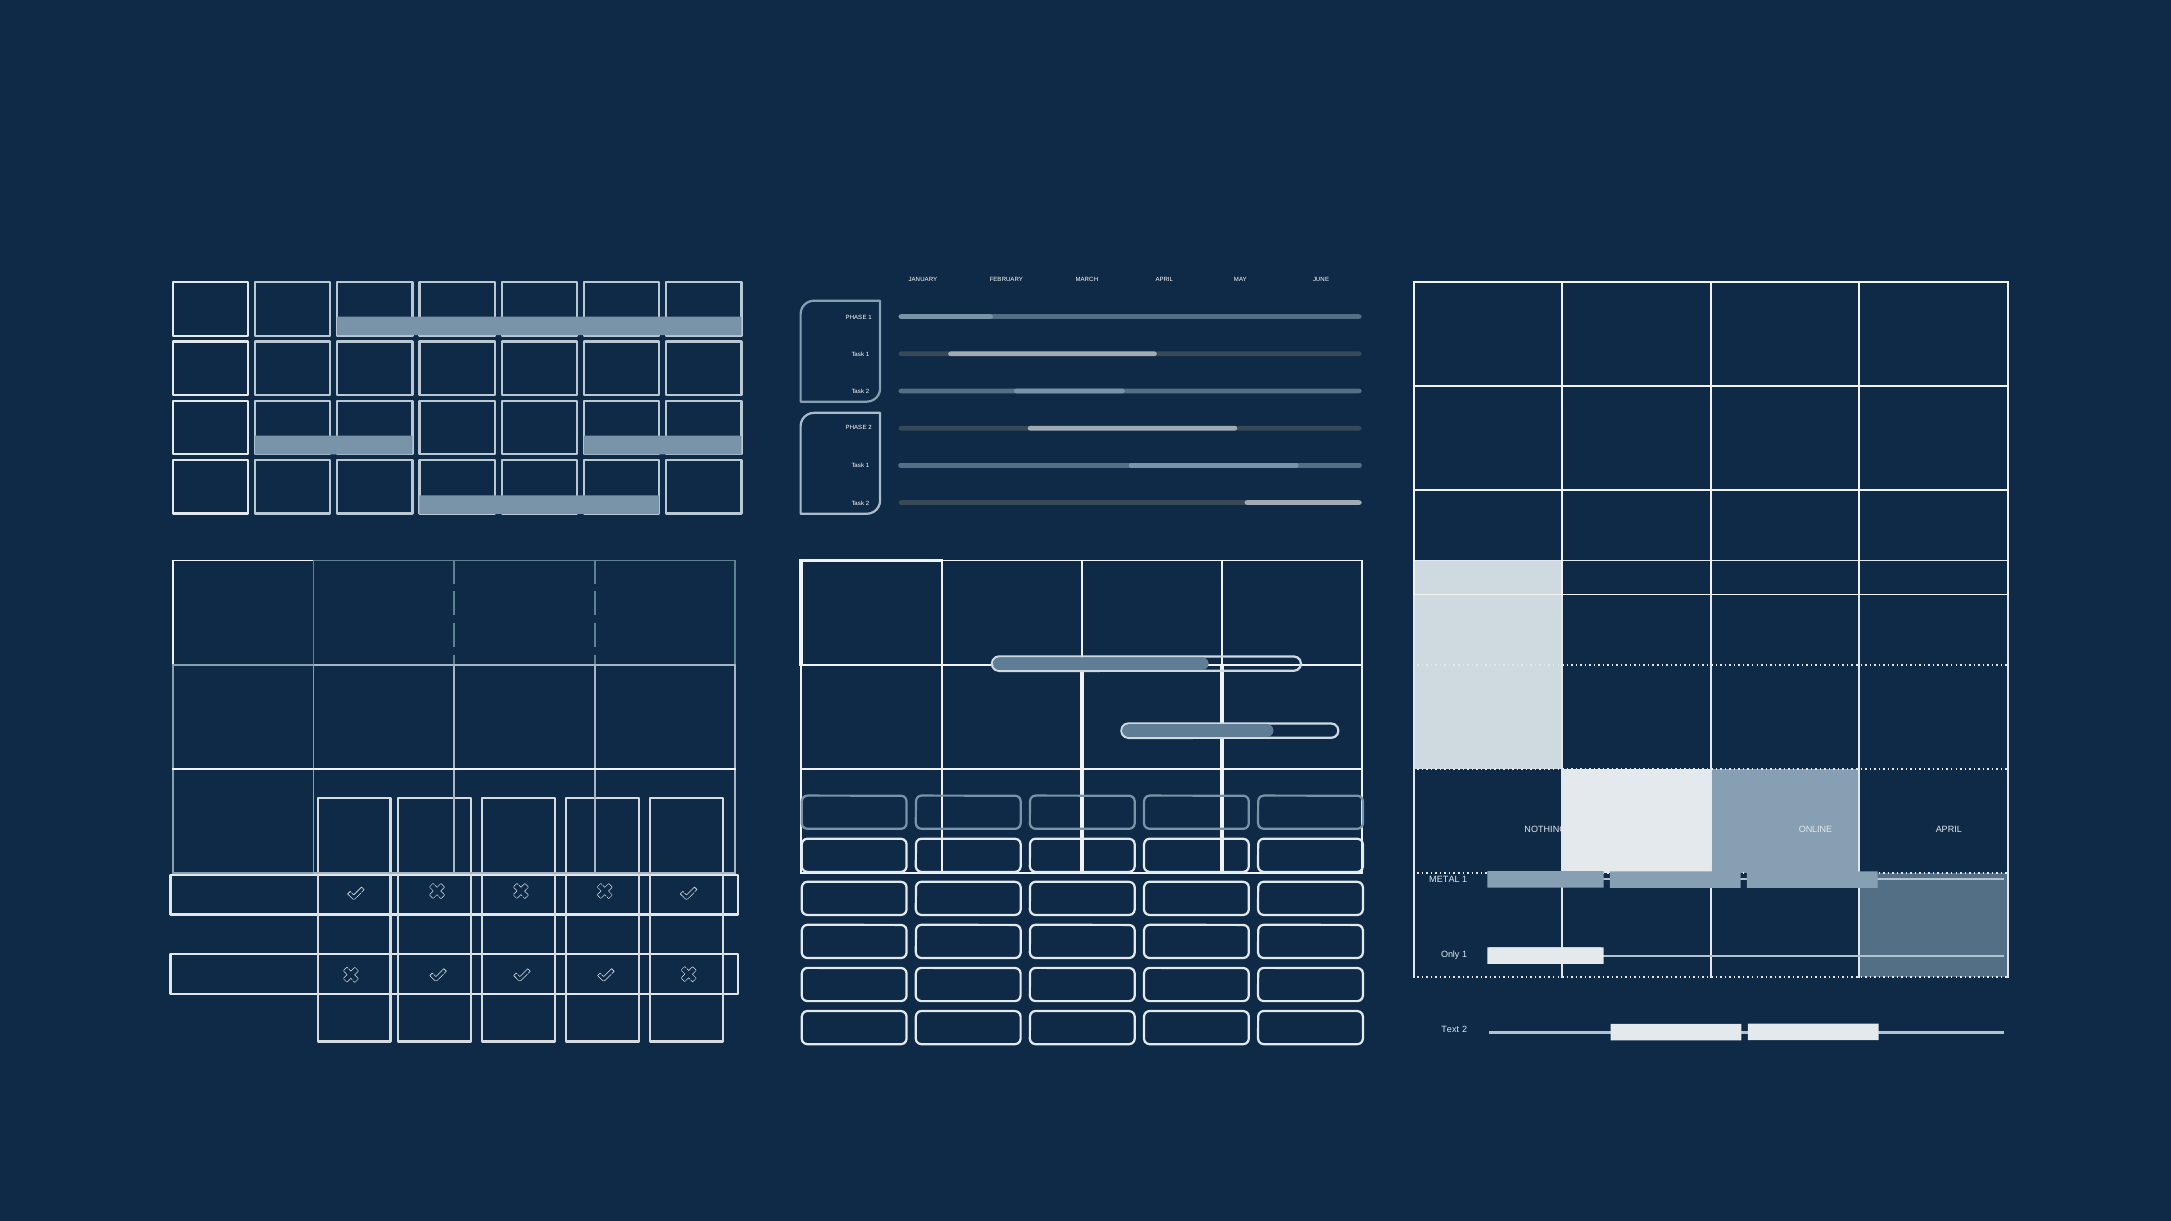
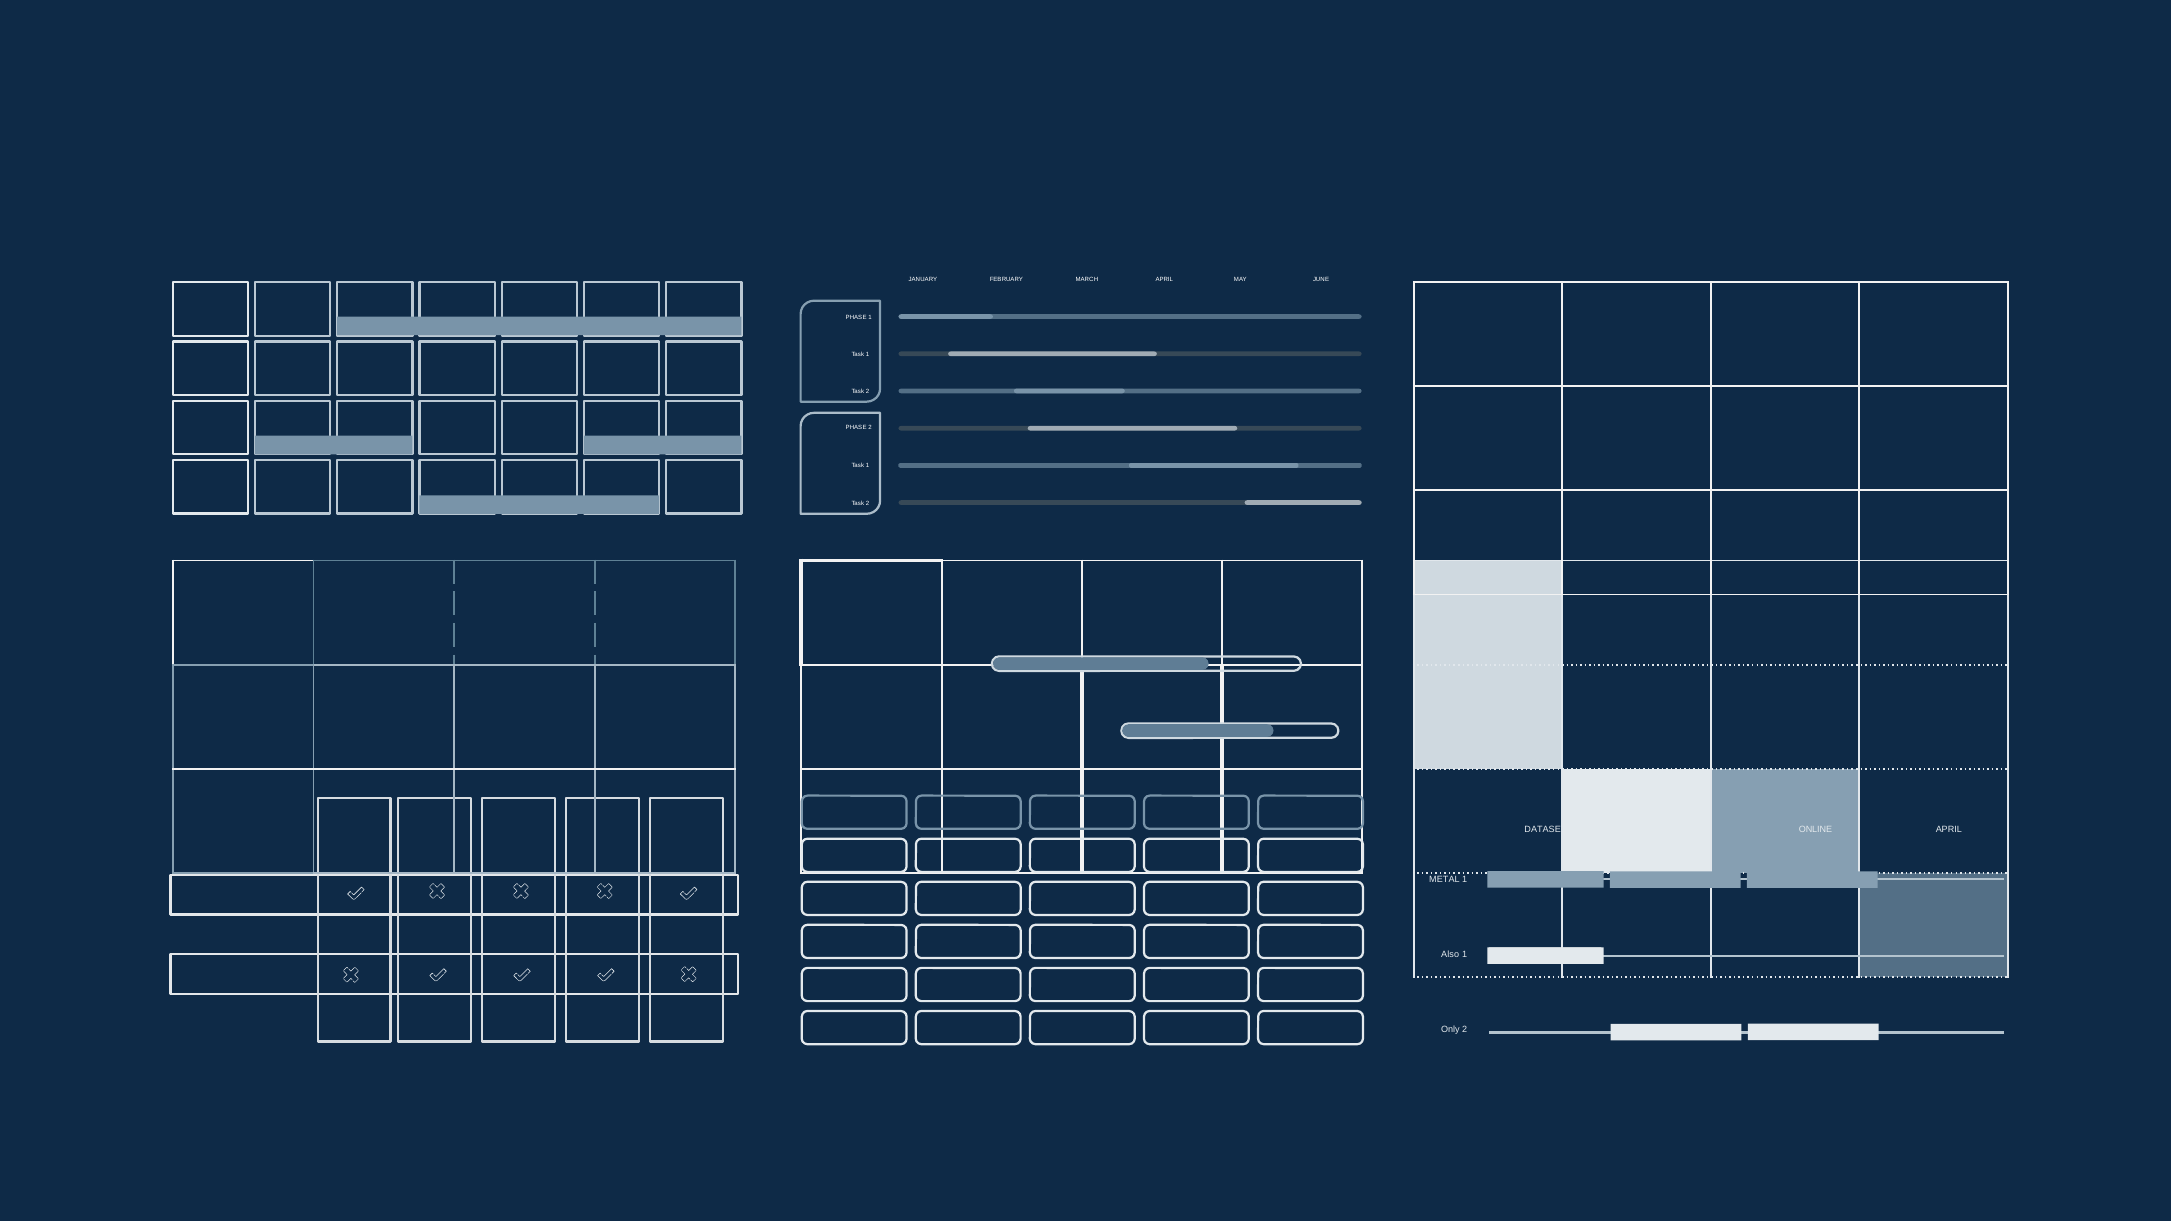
NOTHING: NOTHING -> DATASET
Only: Only -> Also
Text: Text -> Only
